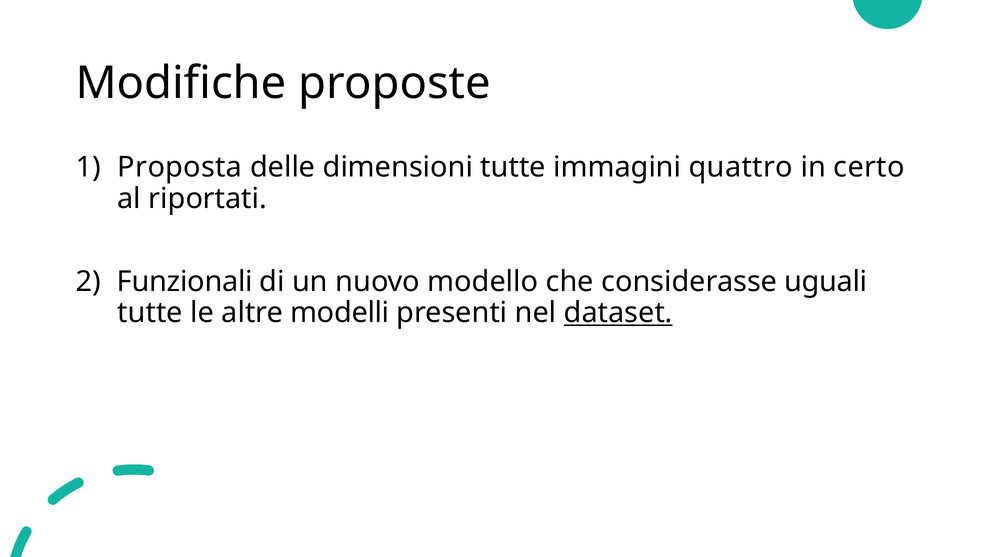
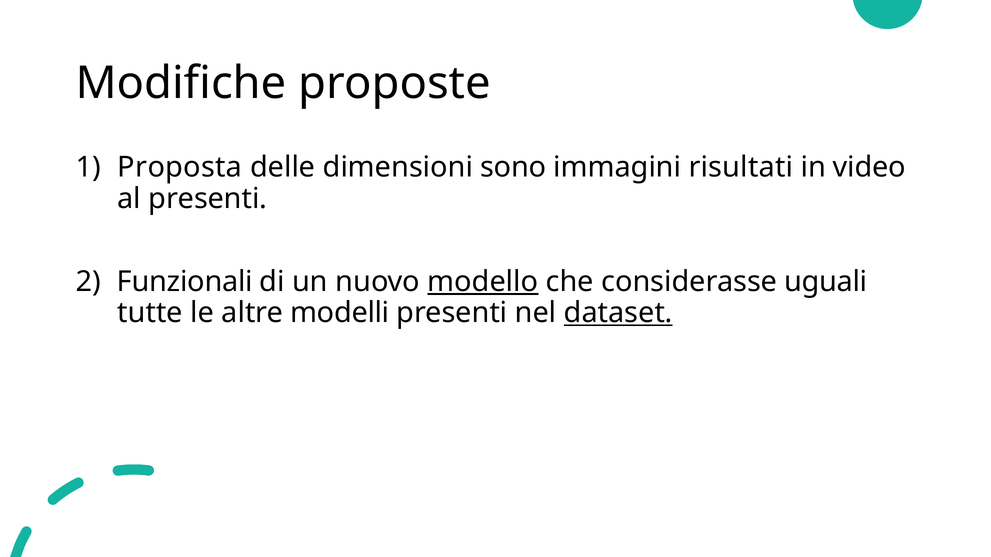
dimensioni tutte: tutte -> sono
quattro: quattro -> risultati
certo: certo -> video
al riportati: riportati -> presenti
modello underline: none -> present
